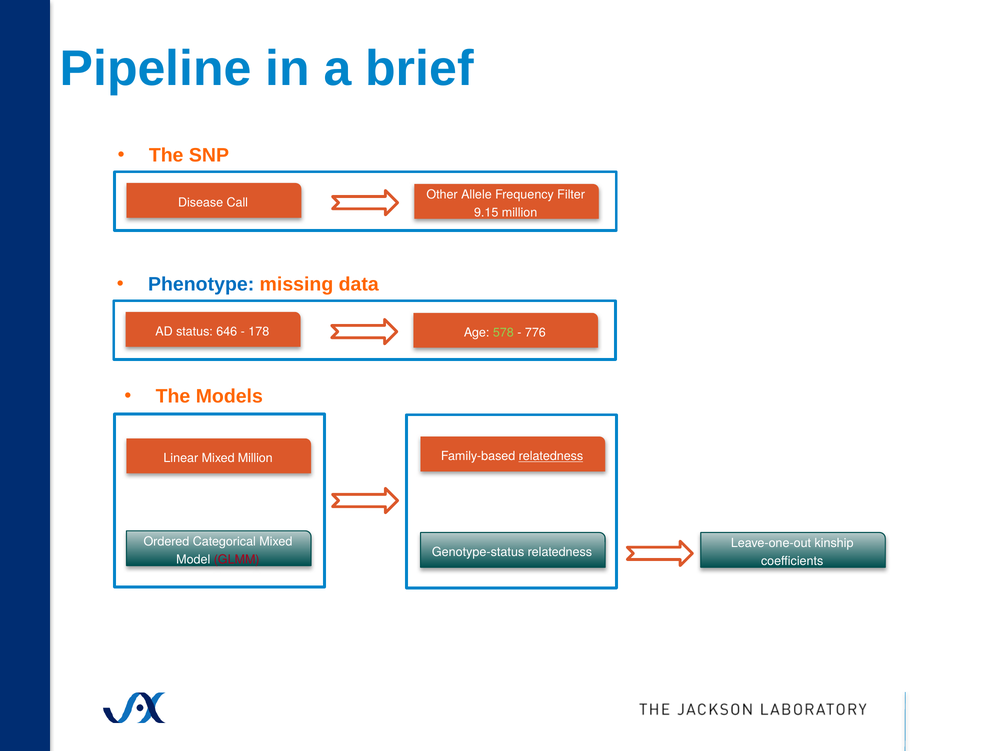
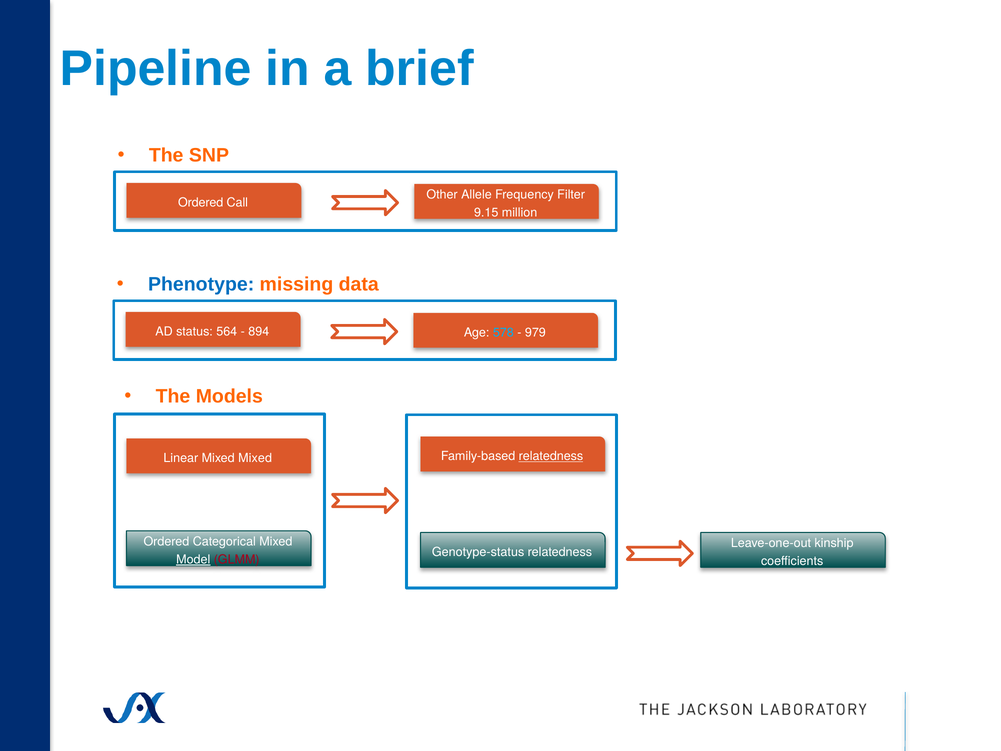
Disease at (201, 203): Disease -> Ordered
646: 646 -> 564
178: 178 -> 894
578 colour: light green -> light blue
776: 776 -> 979
Mixed Million: Million -> Mixed
Model underline: none -> present
